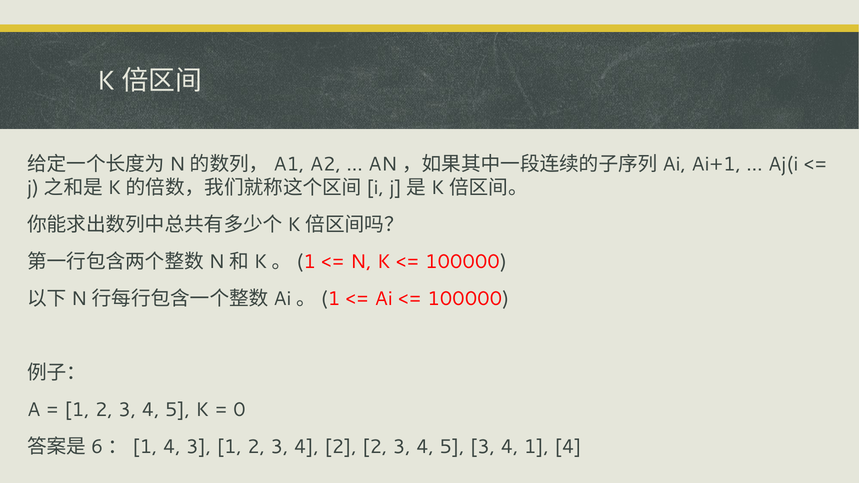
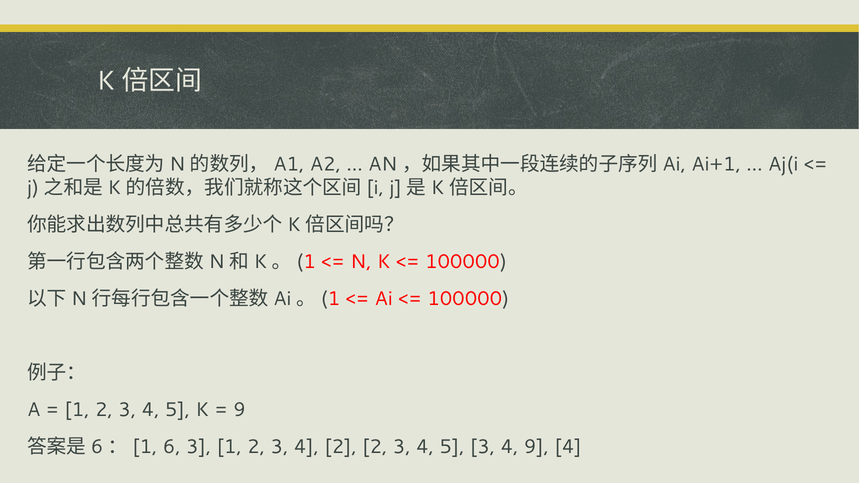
0 at (239, 410): 0 -> 9
4 at (172, 447): 4 -> 6
4 1: 1 -> 9
